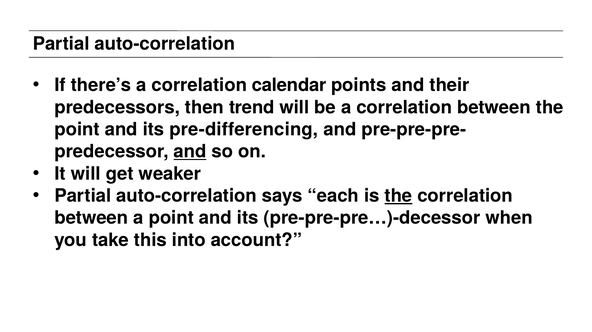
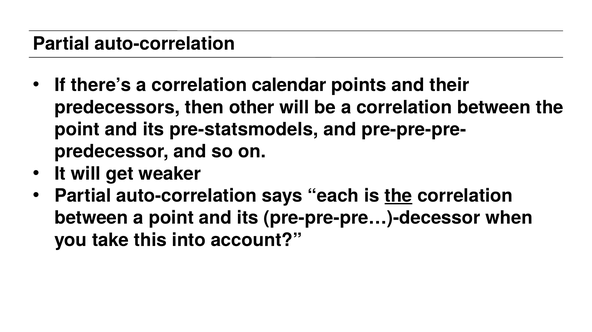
trend: trend -> other
pre-differencing: pre-differencing -> pre-statsmodels
and at (190, 152) underline: present -> none
